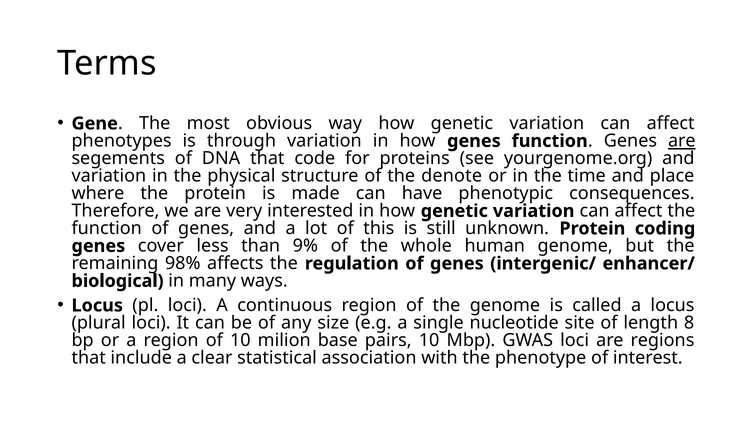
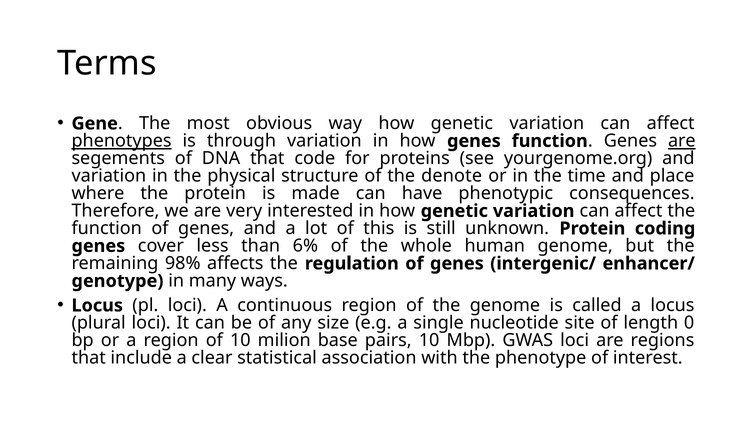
phenotypes underline: none -> present
9%: 9% -> 6%
biological: biological -> genotype
8: 8 -> 0
